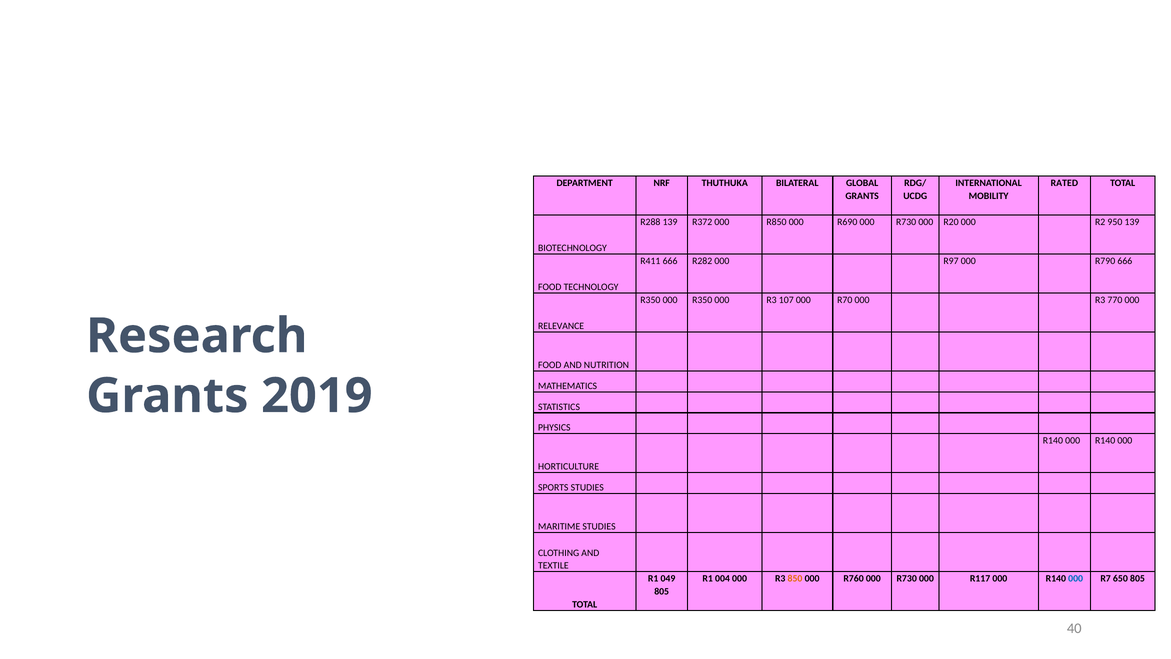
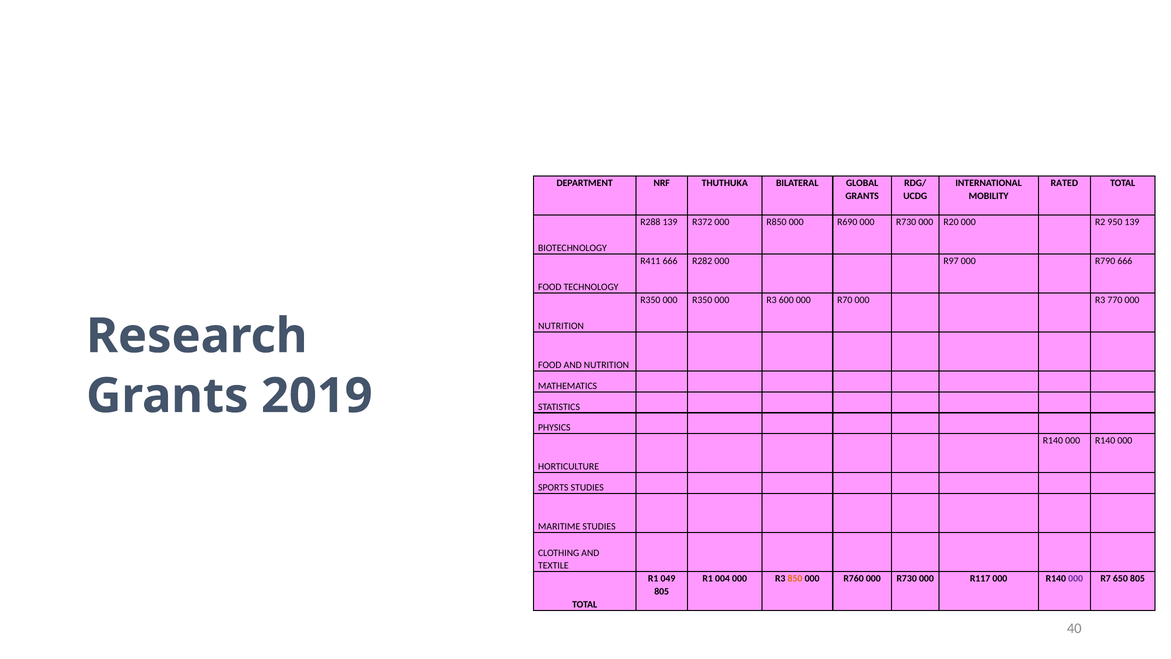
107: 107 -> 600
RELEVANCE at (561, 326): RELEVANCE -> NUTRITION
000 at (1076, 578) colour: blue -> purple
